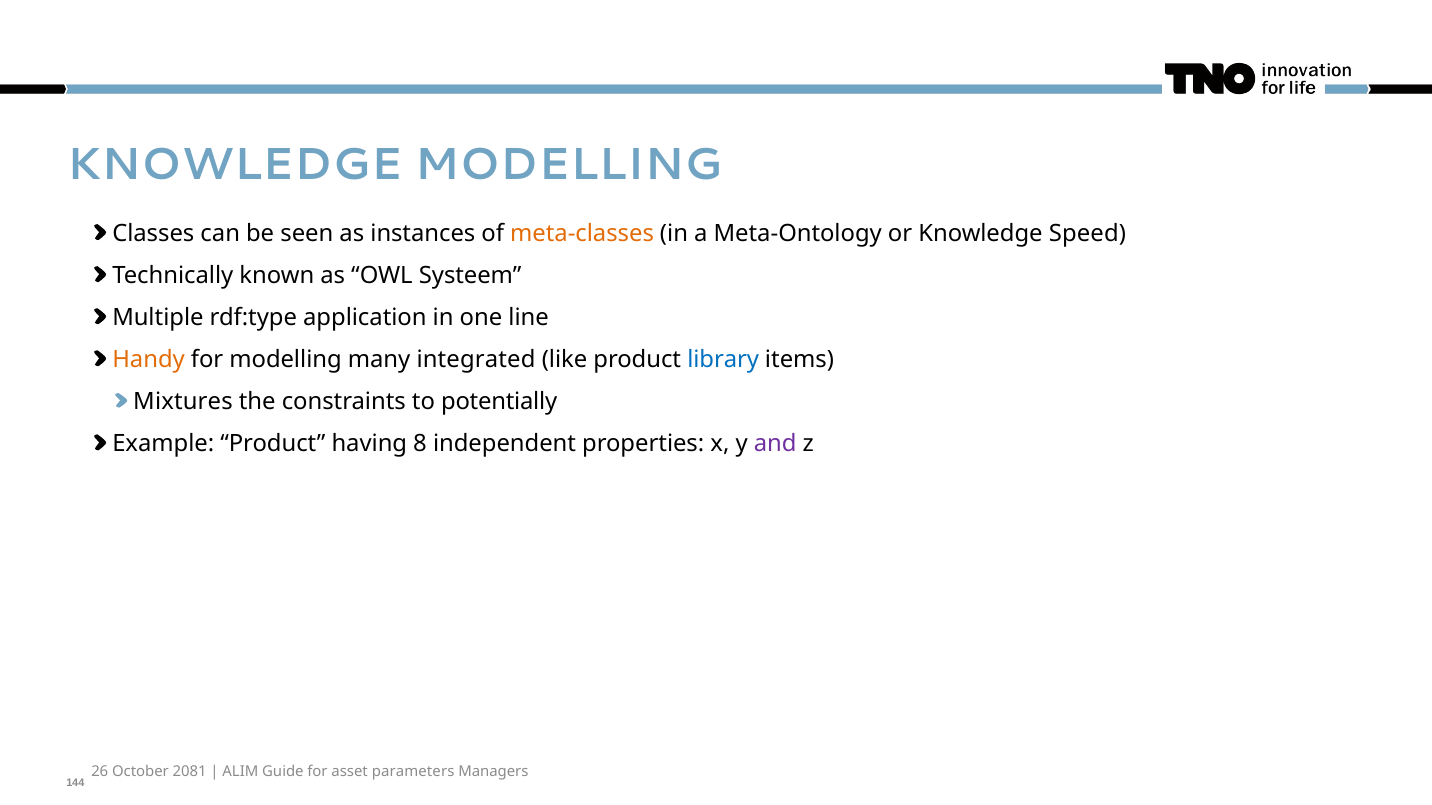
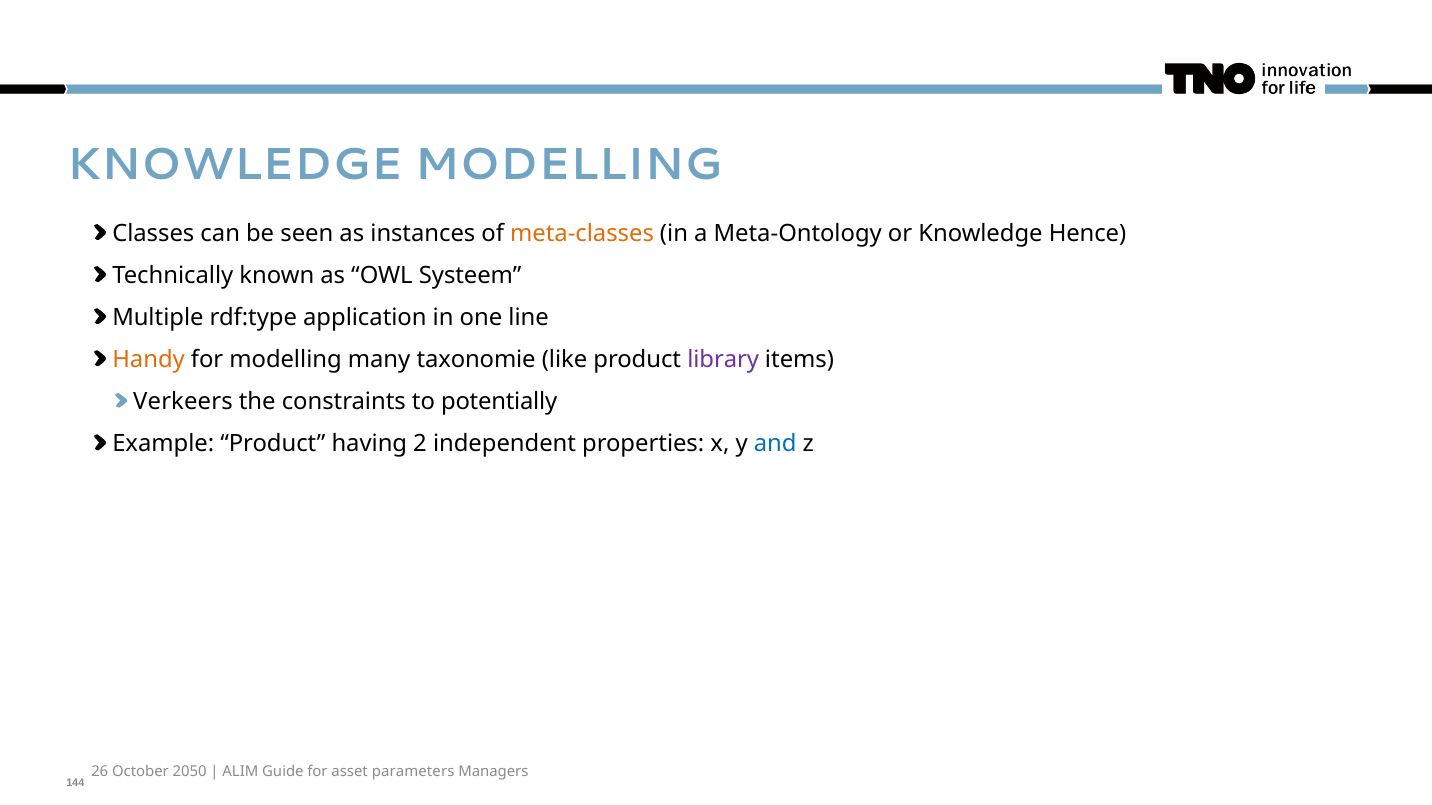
Speed: Speed -> Hence
integrated: integrated -> taxonomie
library colour: blue -> purple
Mixtures: Mixtures -> Verkeers
8: 8 -> 2
and colour: purple -> blue
2081: 2081 -> 2050
